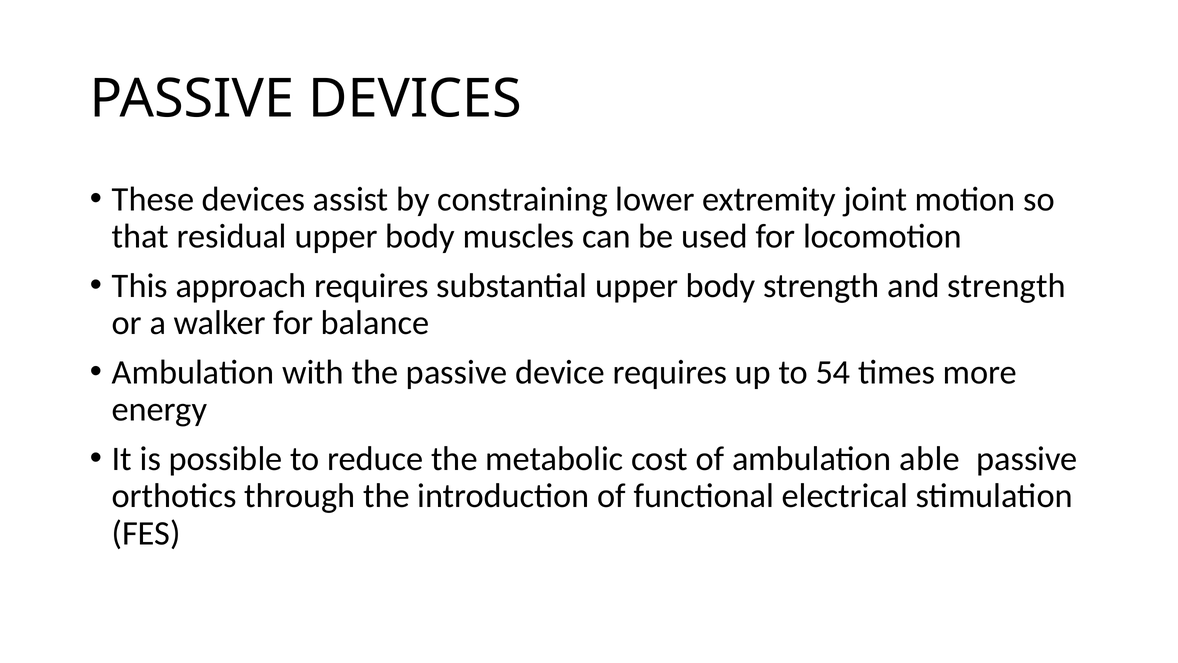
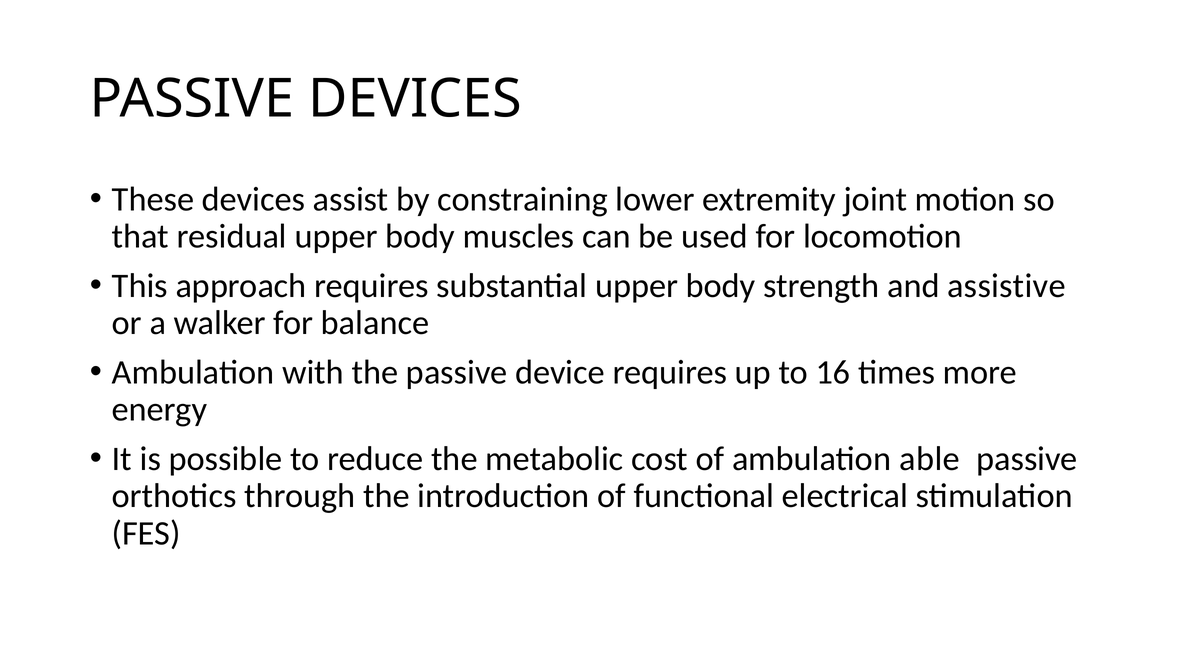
and strength: strength -> assistive
54: 54 -> 16
